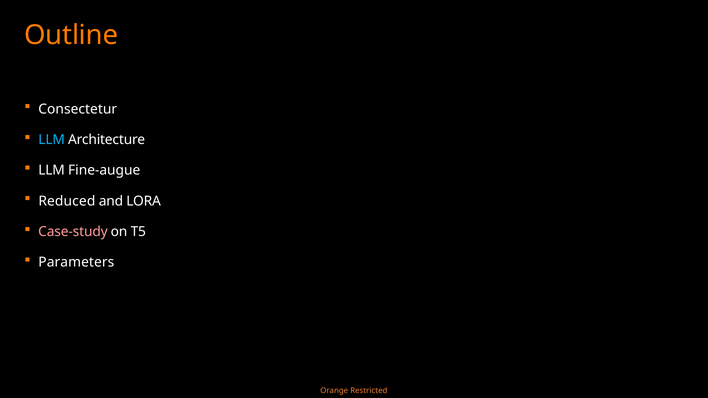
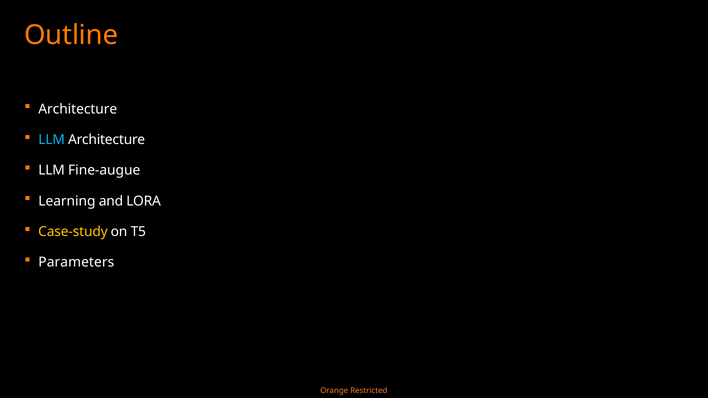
Consectetur at (78, 109): Consectetur -> Architecture
Reduced: Reduced -> Learning
Case-study colour: pink -> yellow
